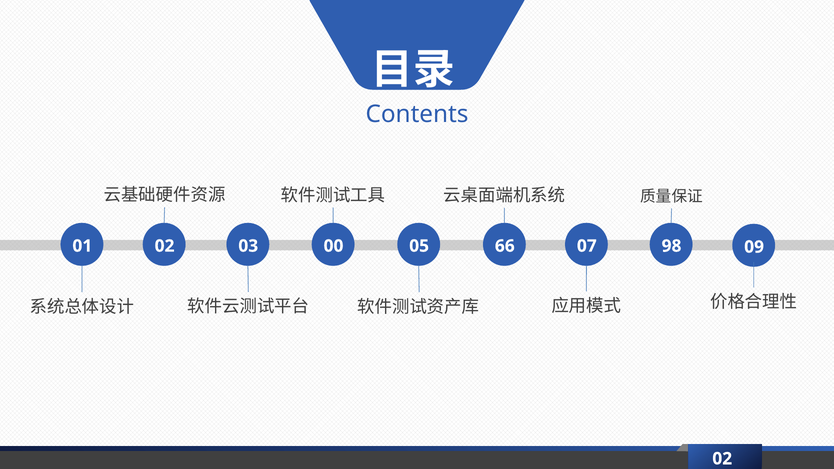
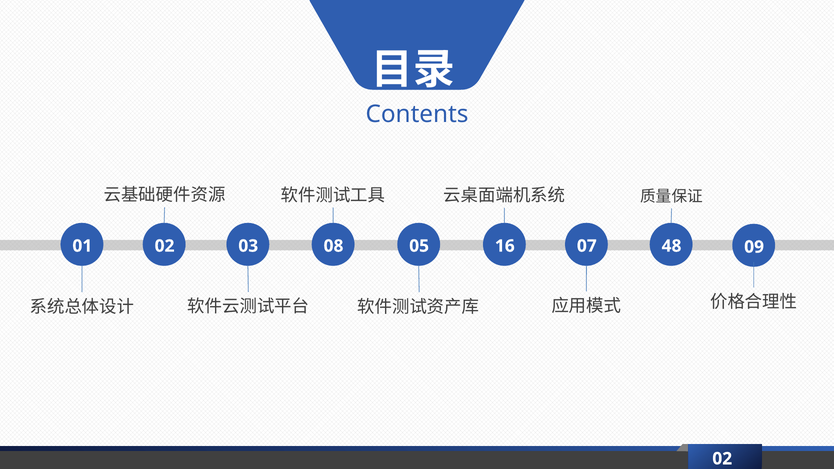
00: 00 -> 08
66: 66 -> 16
98: 98 -> 48
